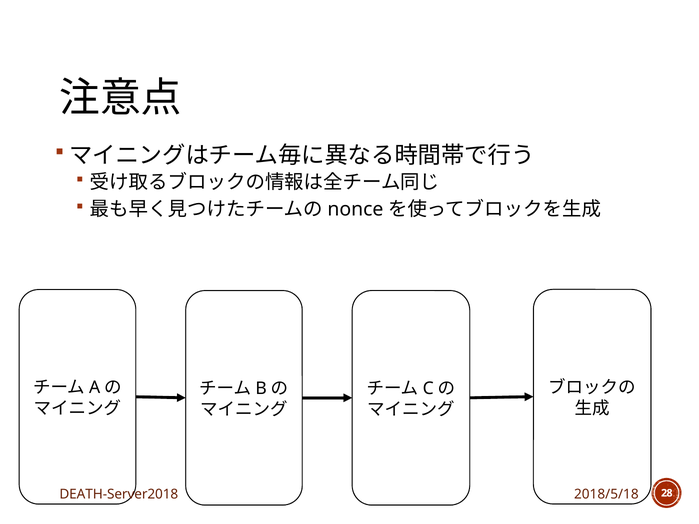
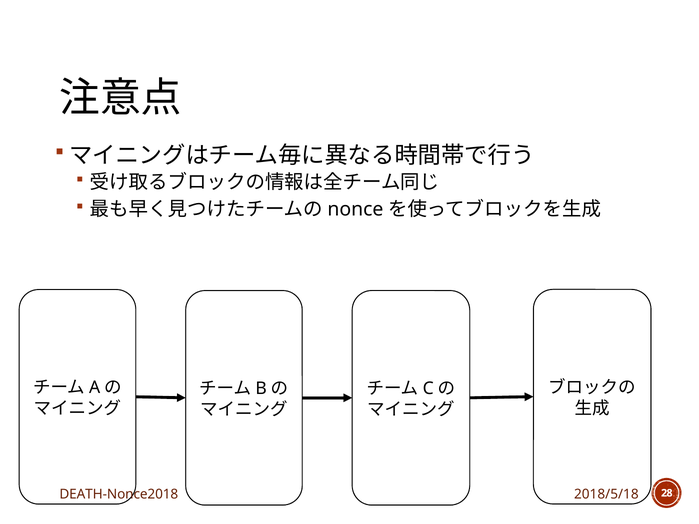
DEATH-Server2018: DEATH-Server2018 -> DEATH-Nonce2018
